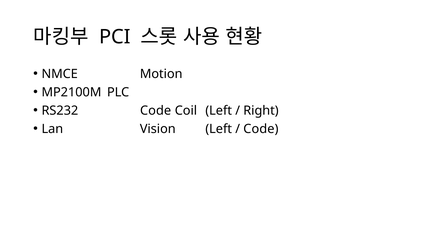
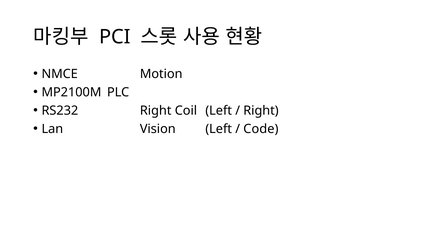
RS232 Code: Code -> Right
